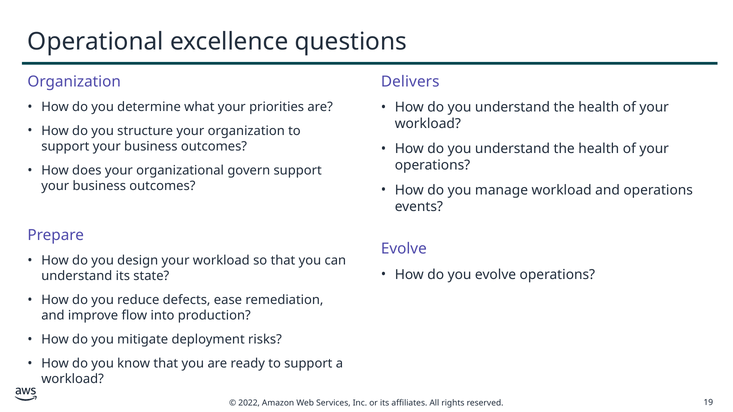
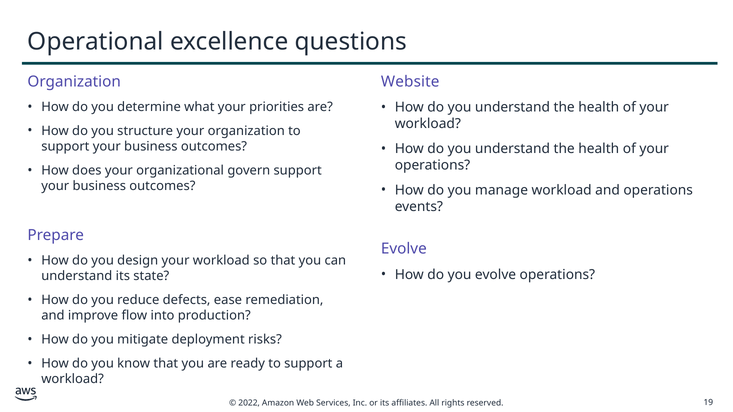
Delivers: Delivers -> Website
